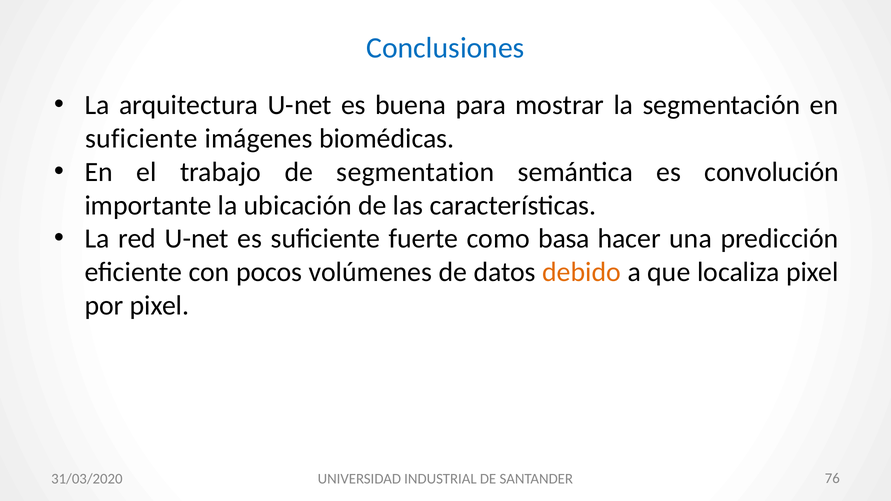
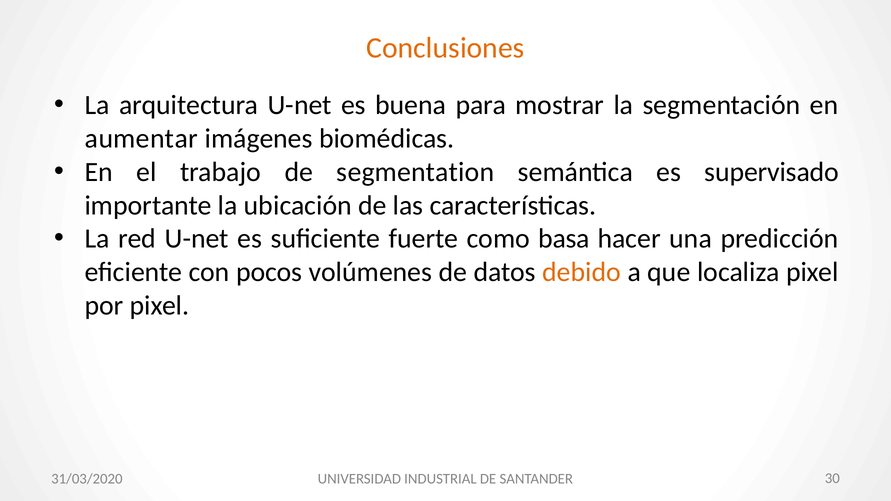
Conclusiones colour: blue -> orange
suficiente at (141, 139): suficiente -> aumentar
convolución: convolución -> supervisado
76: 76 -> 30
